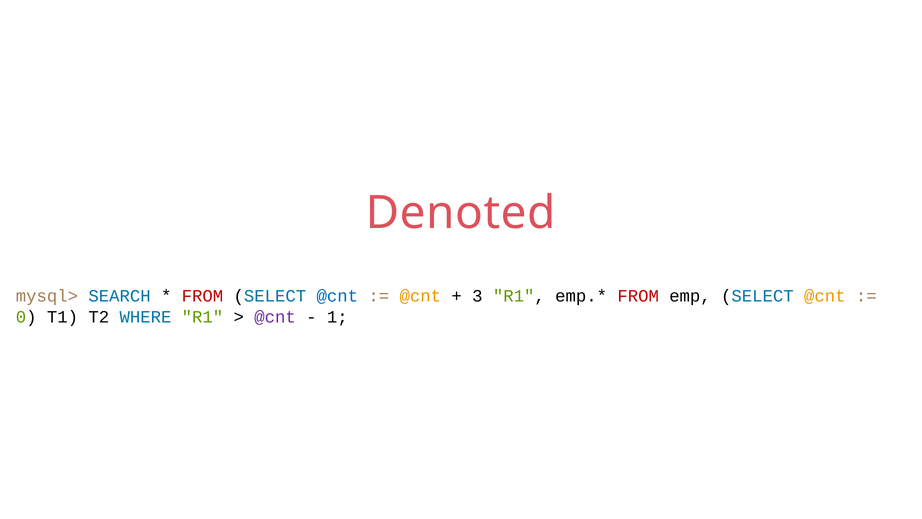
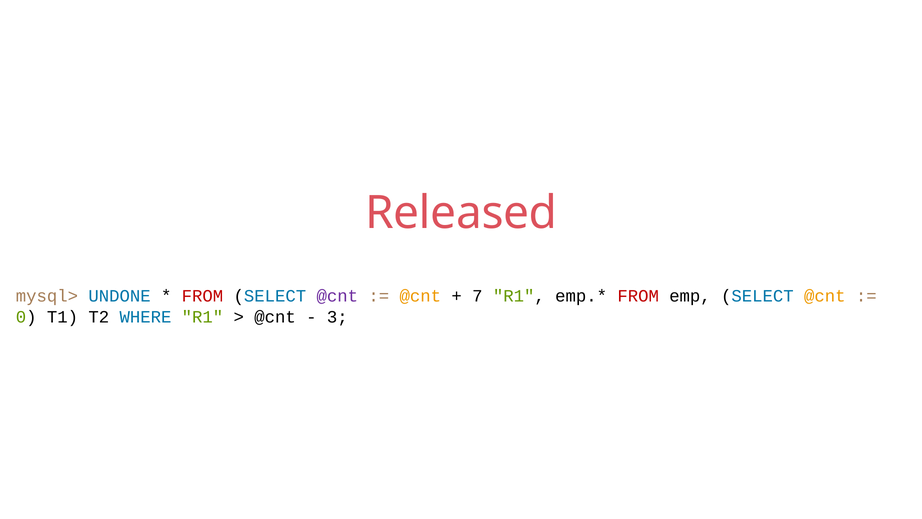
Denoted: Denoted -> Released
SEARCH: SEARCH -> UNDONE
@cnt at (337, 296) colour: blue -> purple
3: 3 -> 7
@cnt at (275, 317) colour: purple -> black
1: 1 -> 3
